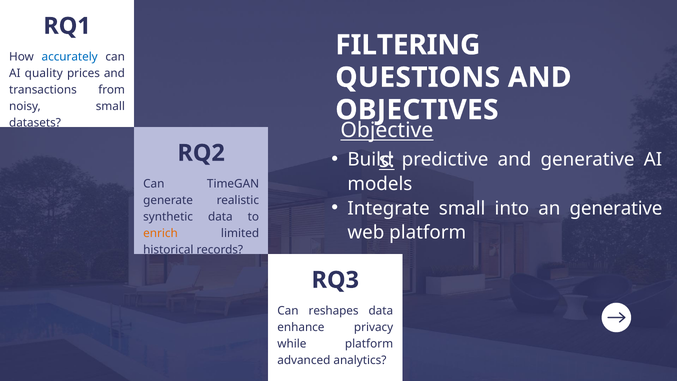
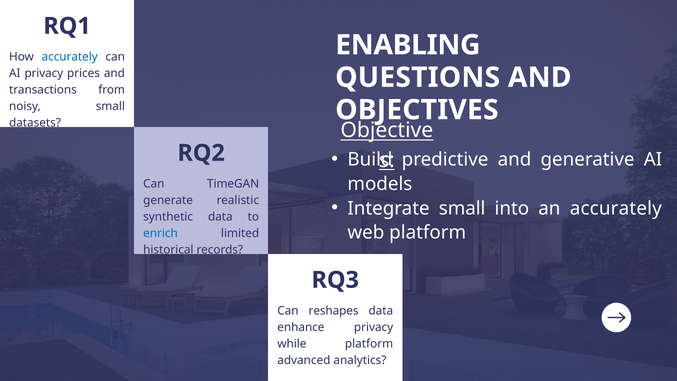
FILTERING: FILTERING -> ENABLING
AI quality: quality -> privacy
an generative: generative -> accurately
enrich colour: orange -> blue
